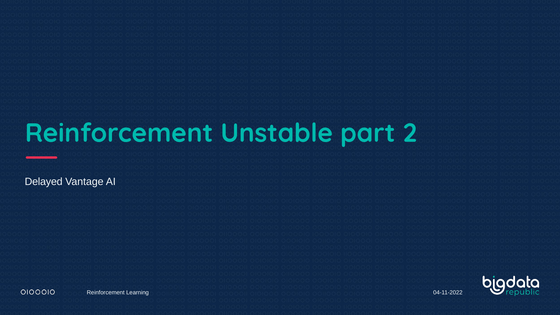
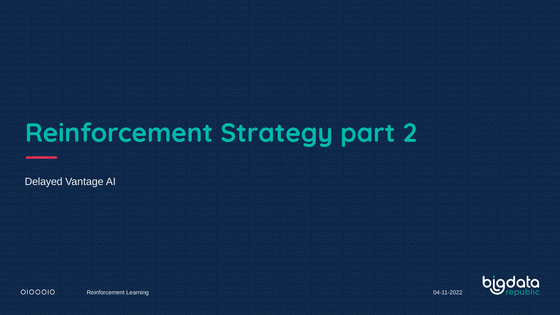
Unstable: Unstable -> Strategy
